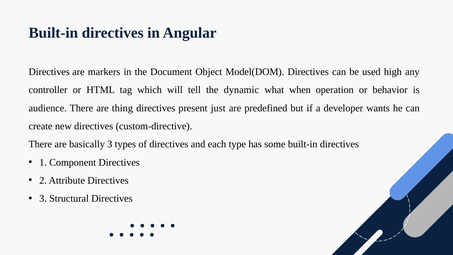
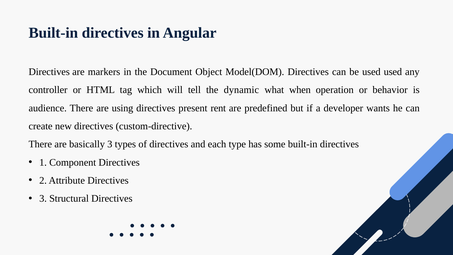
used high: high -> used
thing: thing -> using
just: just -> rent
